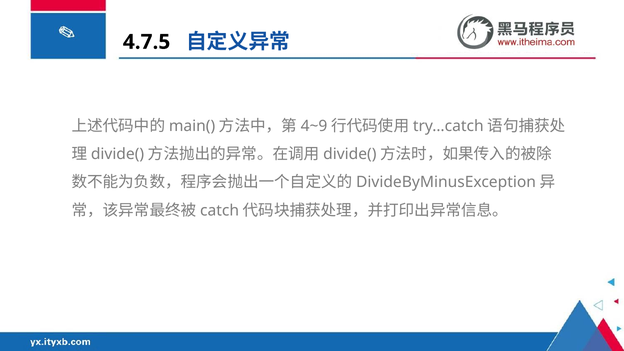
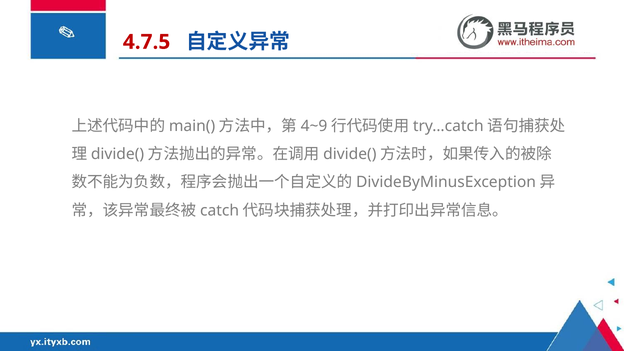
4.7.5 colour: black -> red
